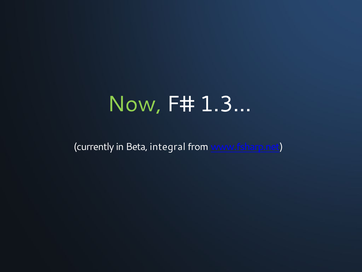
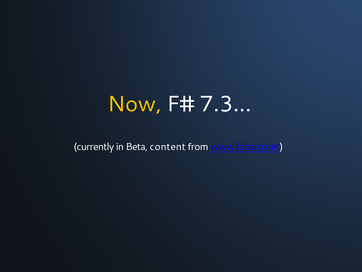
Now colour: light green -> yellow
1.3…: 1.3… -> 7.3…
integral: integral -> content
